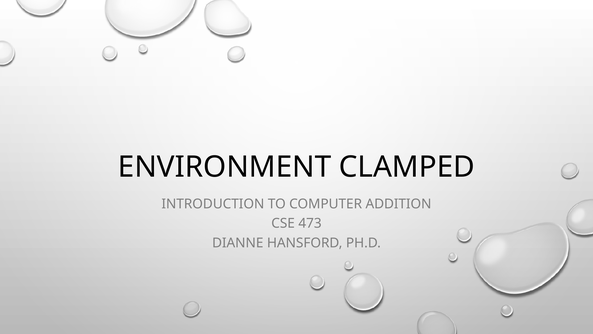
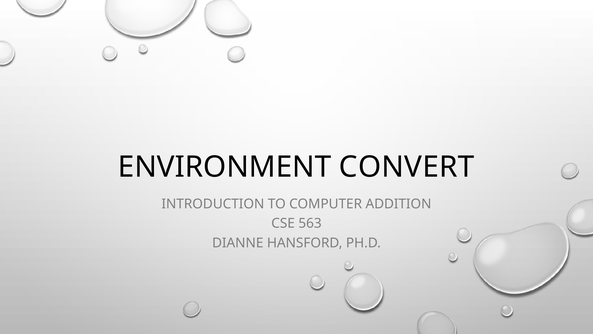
CLAMPED: CLAMPED -> CONVERT
473: 473 -> 563
